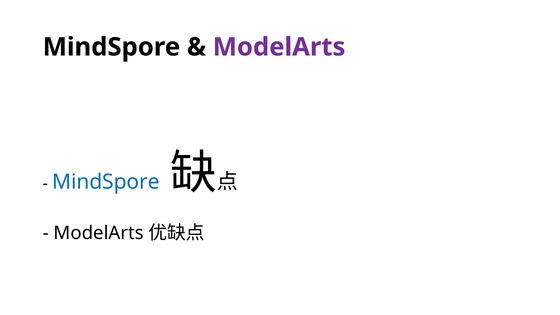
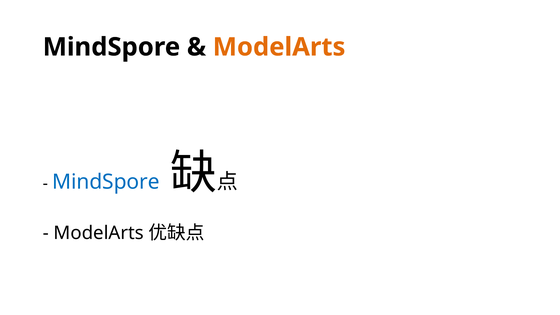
ModelArts at (279, 47) colour: purple -> orange
